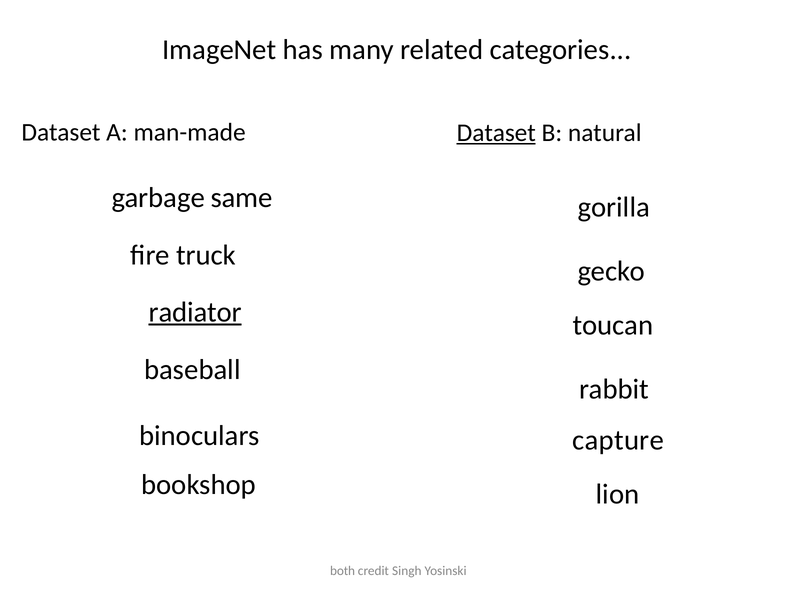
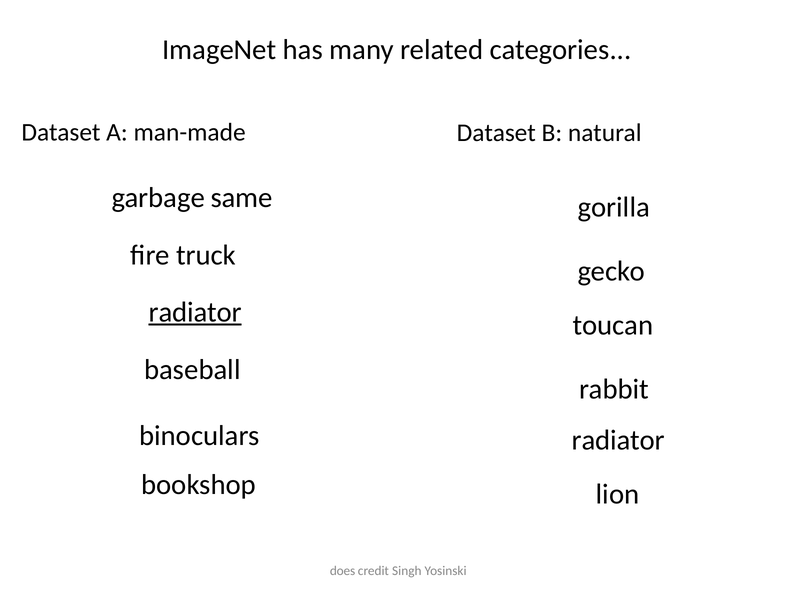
Dataset at (496, 133) underline: present -> none
capture at (618, 440): capture -> radiator
both: both -> does
